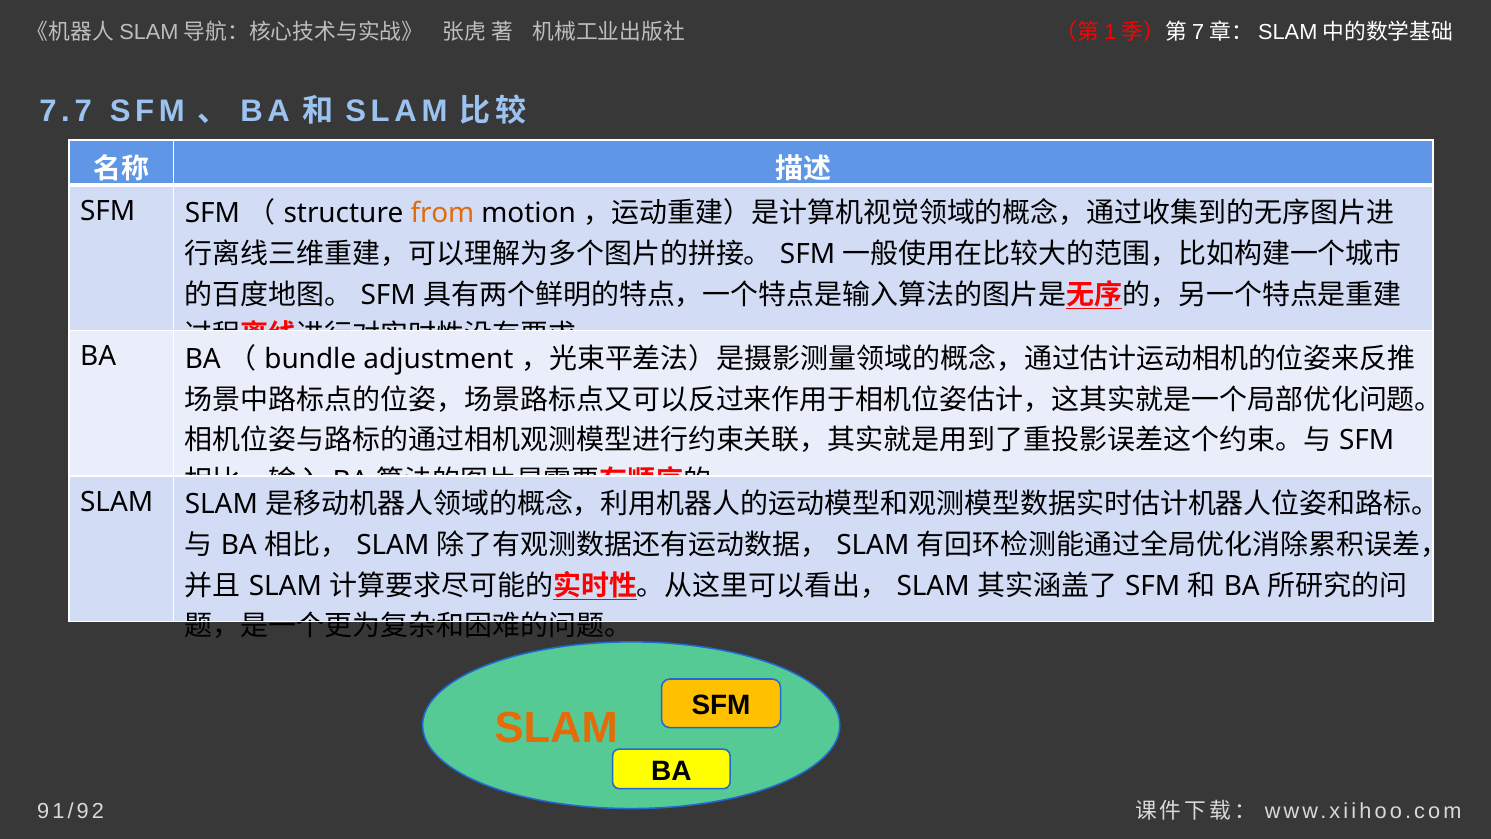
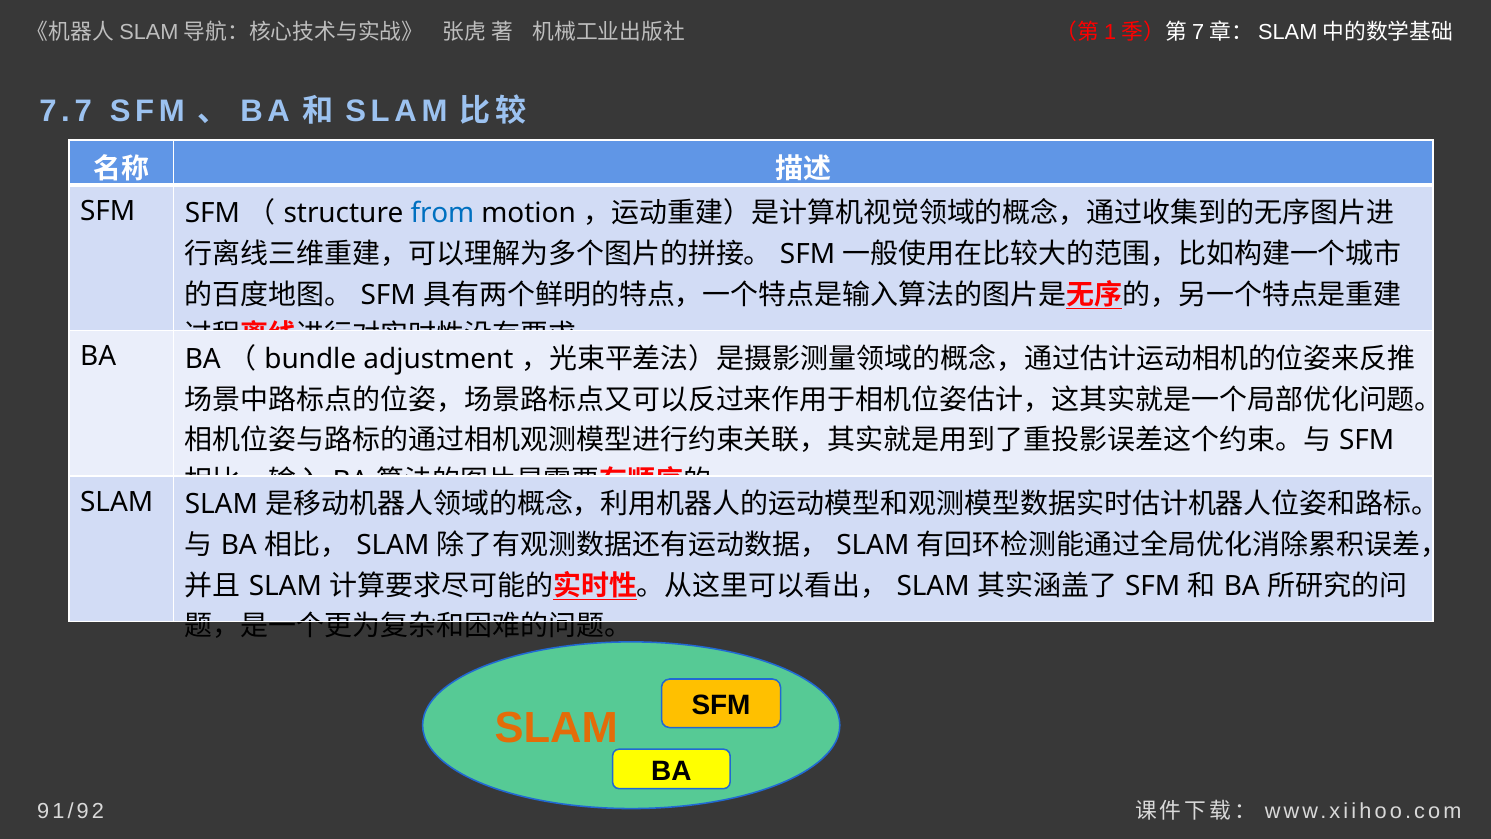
from colour: orange -> blue
